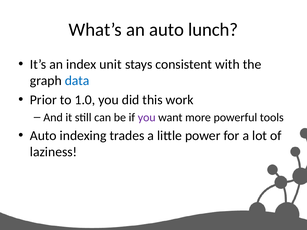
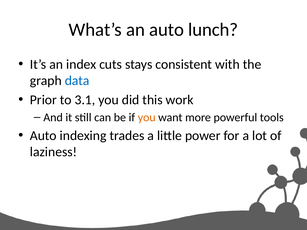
unit: unit -> cuts
1.0: 1.0 -> 3.1
you at (147, 118) colour: purple -> orange
